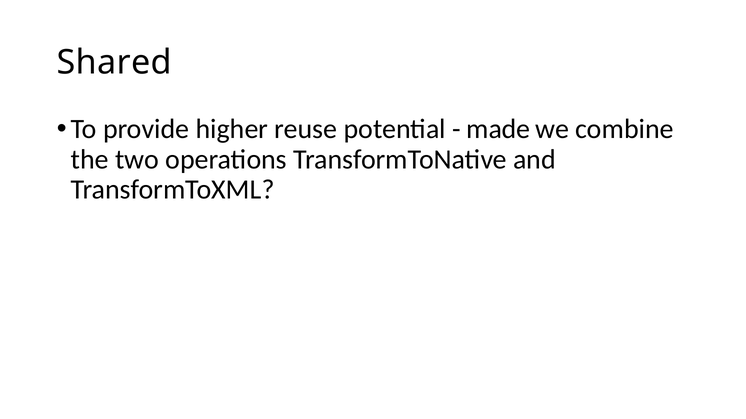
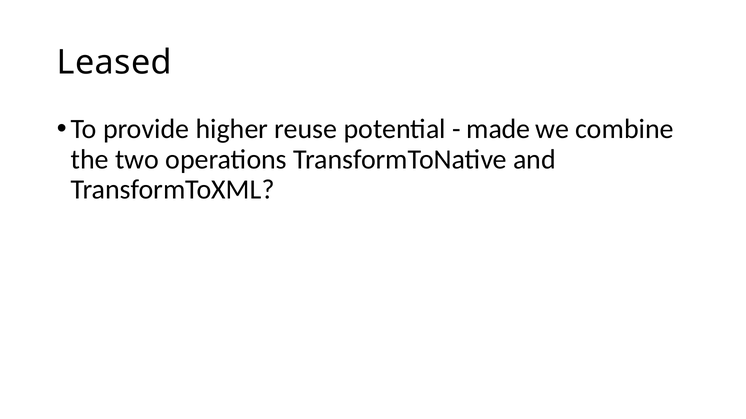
Shared: Shared -> Leased
